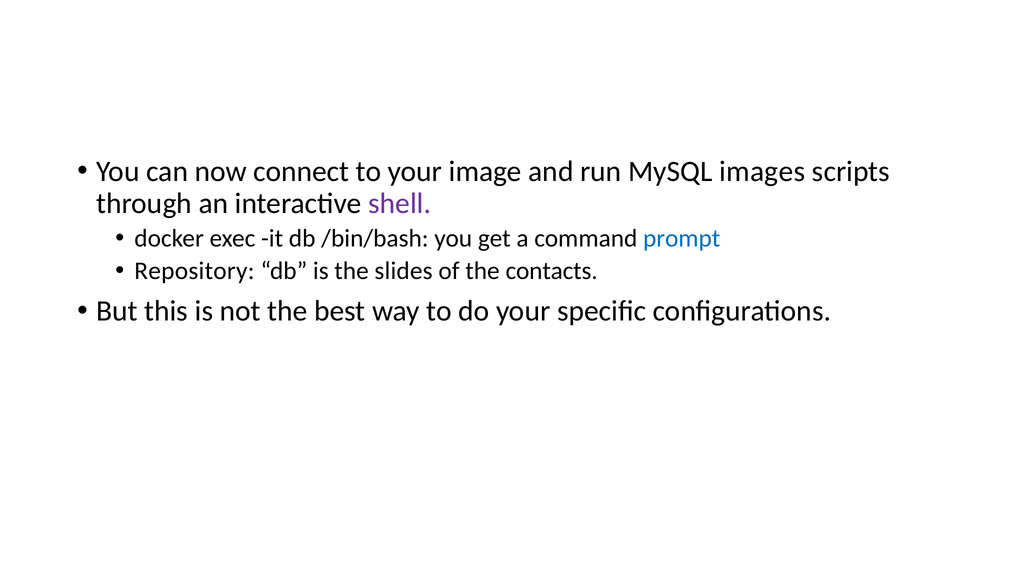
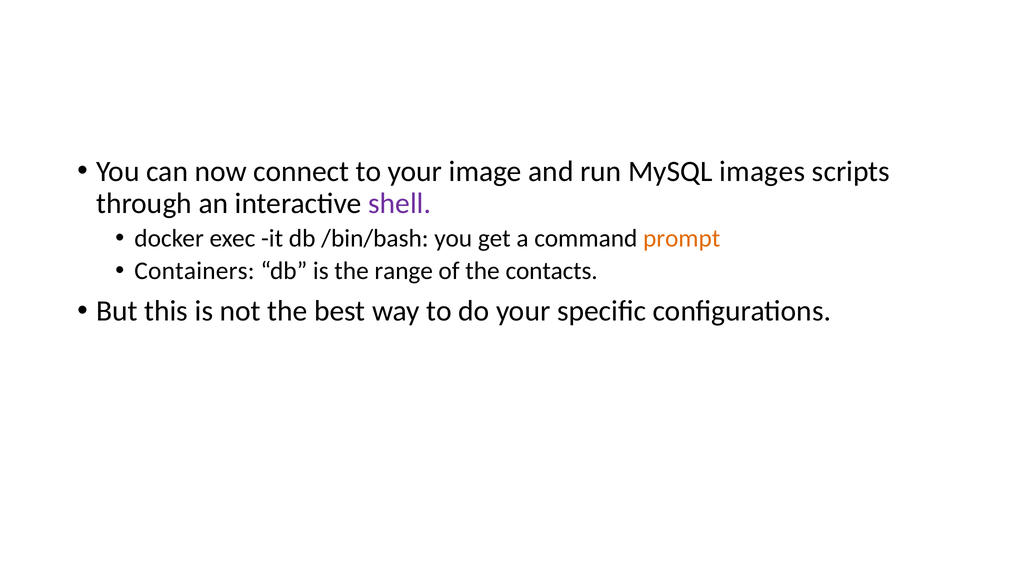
prompt colour: blue -> orange
Repository: Repository -> Containers
slides: slides -> range
